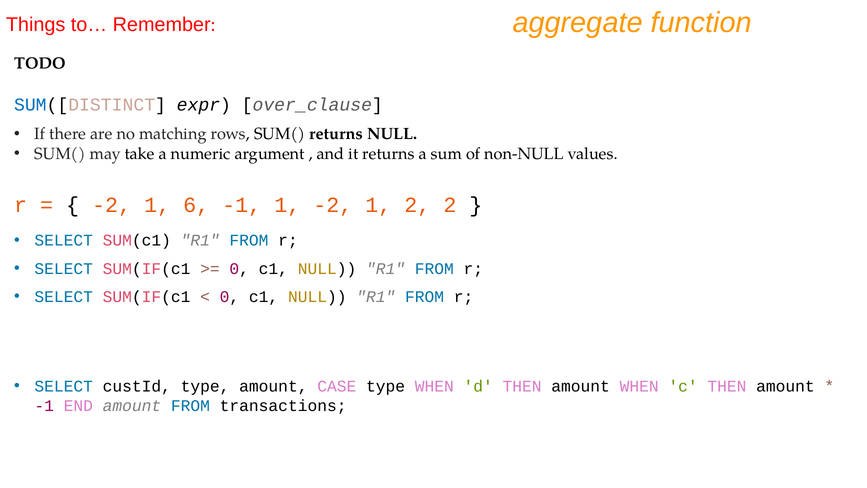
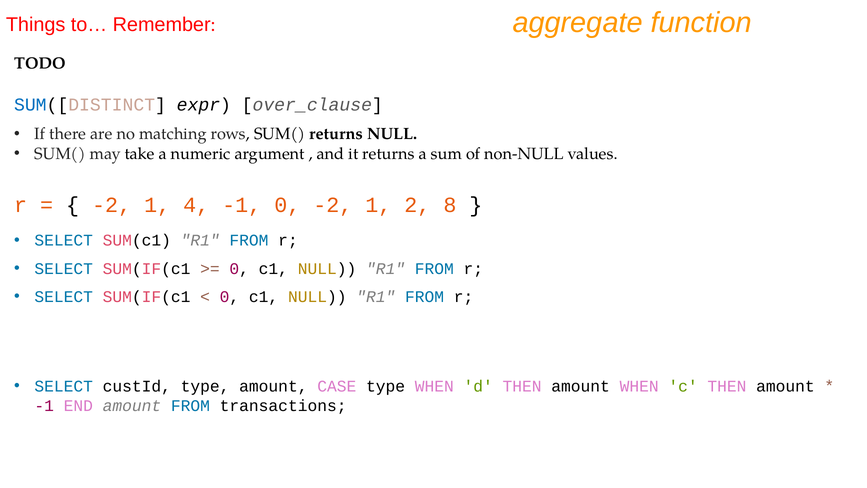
6: 6 -> 4
-1 1: 1 -> 0
2 2: 2 -> 8
